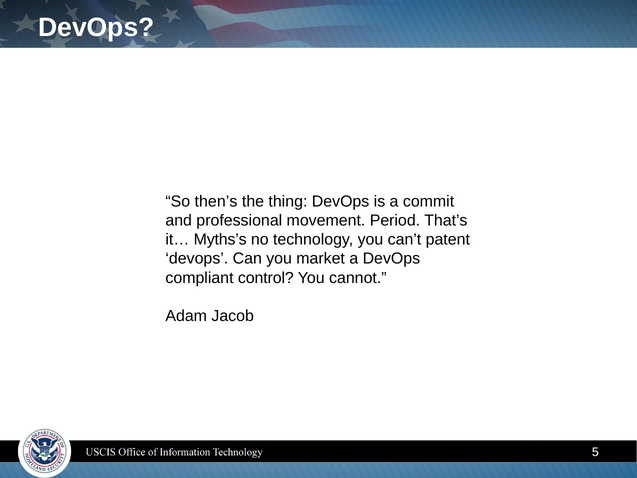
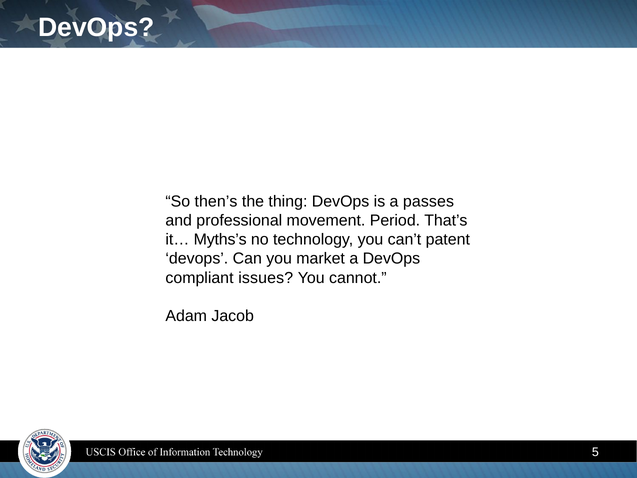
commit: commit -> passes
control: control -> issues
